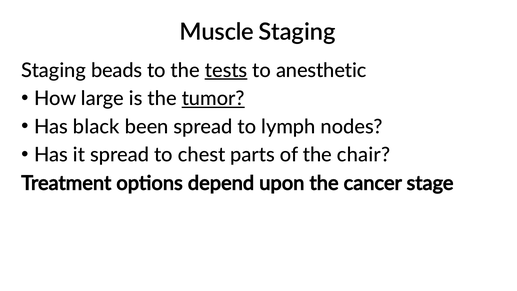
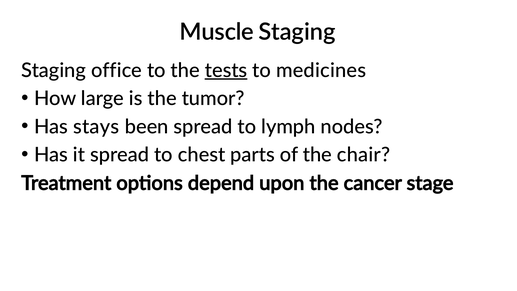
beads: beads -> office
anesthetic: anesthetic -> medicines
tumor underline: present -> none
black: black -> stays
